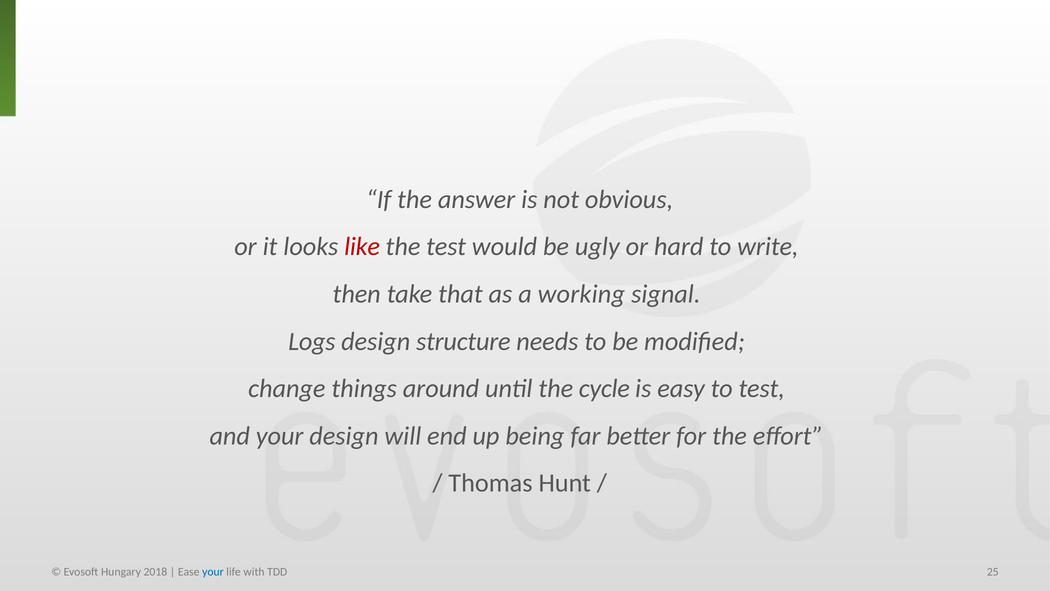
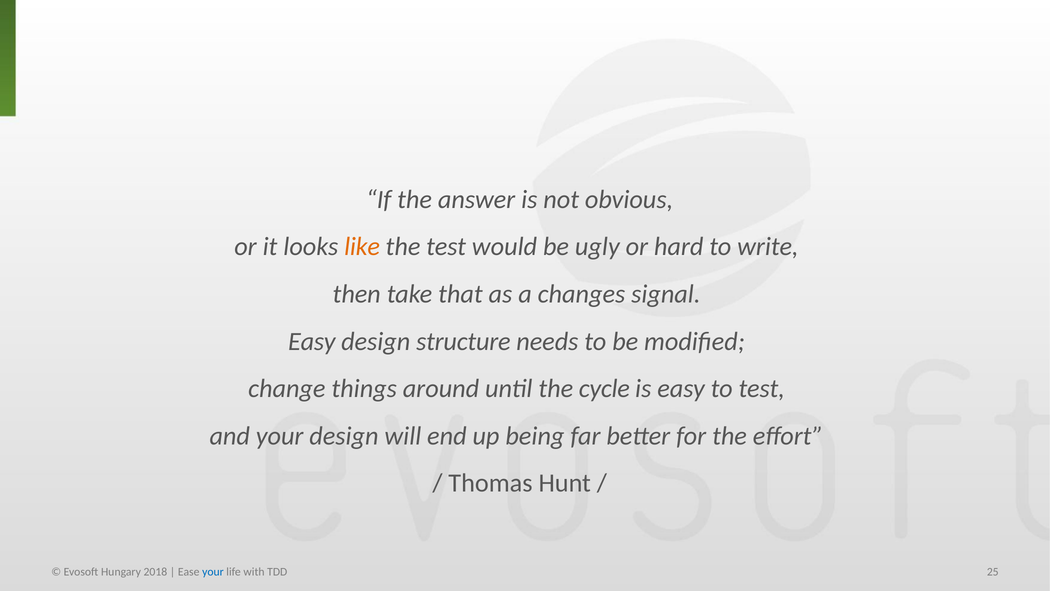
like colour: red -> orange
working: working -> changes
Logs at (312, 341): Logs -> Easy
